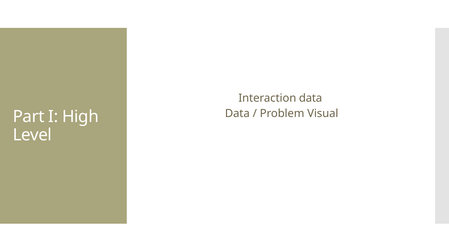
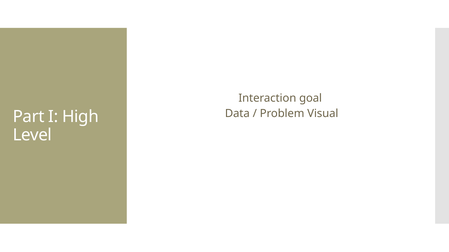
Interaction data: data -> goal
